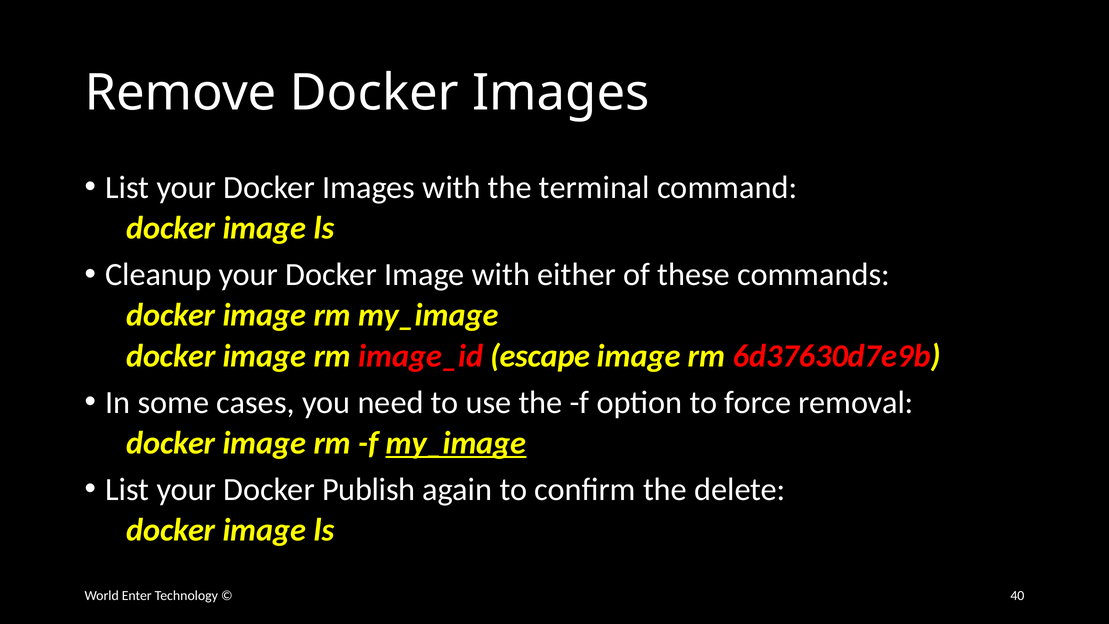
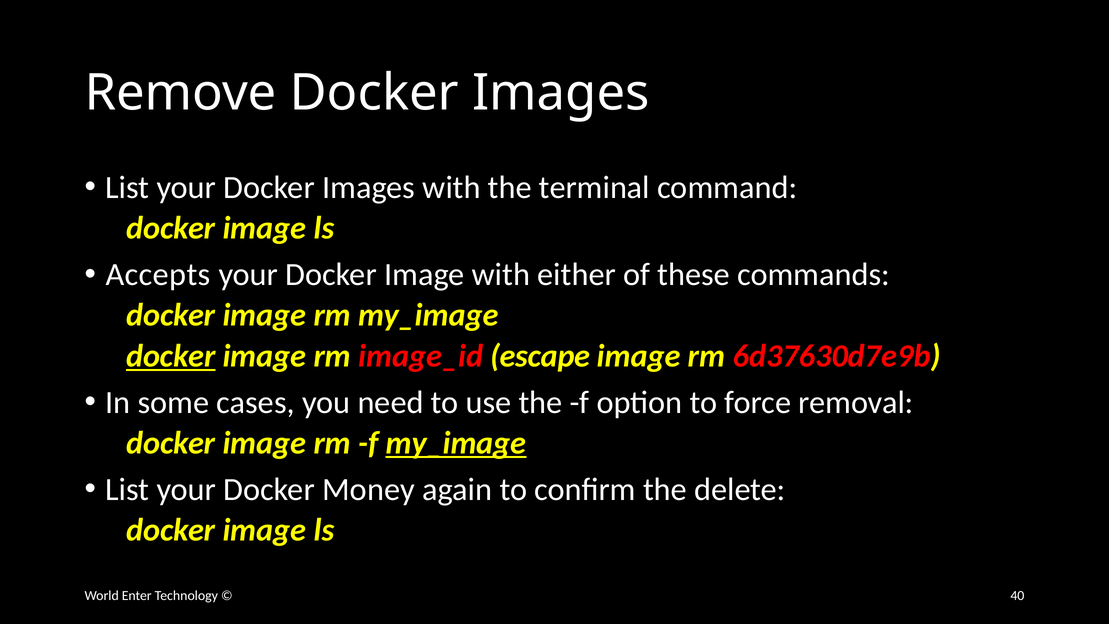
Cleanup: Cleanup -> Accepts
docker at (171, 356) underline: none -> present
Publish: Publish -> Money
